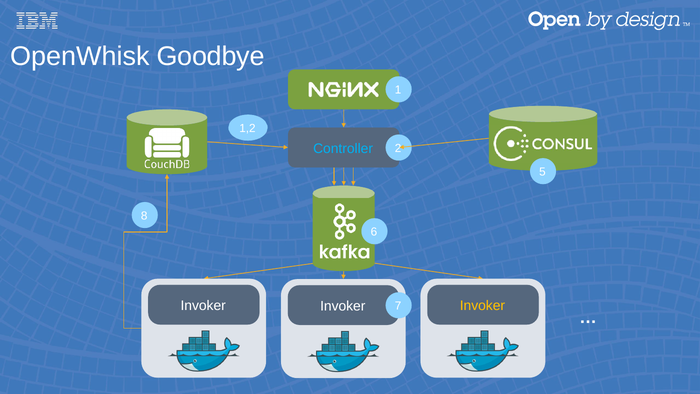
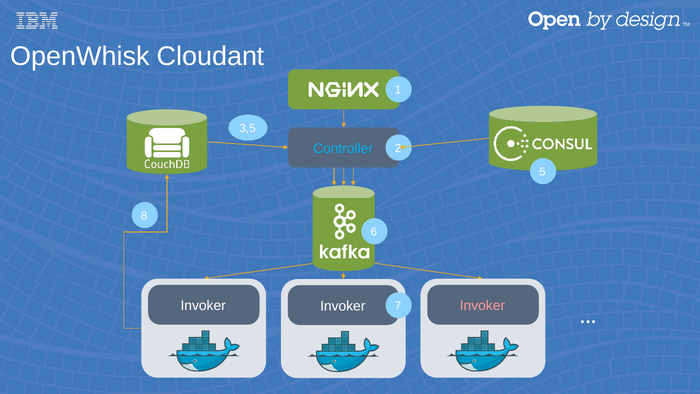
Goodbye: Goodbye -> Cloudant
1,2: 1,2 -> 3,5
Invoker at (482, 305) colour: yellow -> pink
